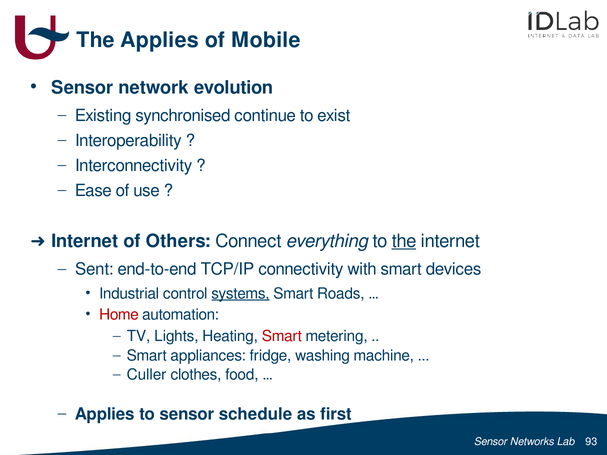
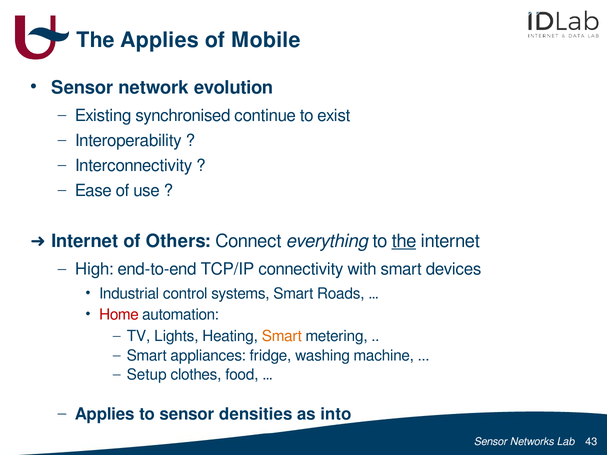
Sent: Sent -> High
systems underline: present -> none
Smart at (282, 336) colour: red -> orange
Culler: Culler -> Setup
schedule: schedule -> densities
first: first -> into
93: 93 -> 43
